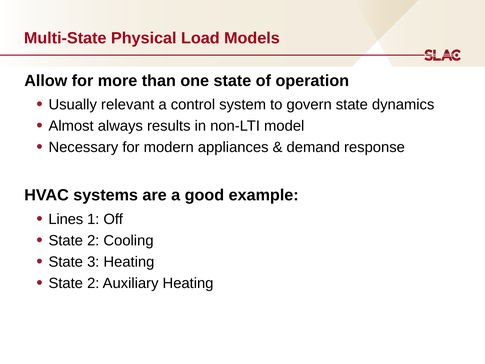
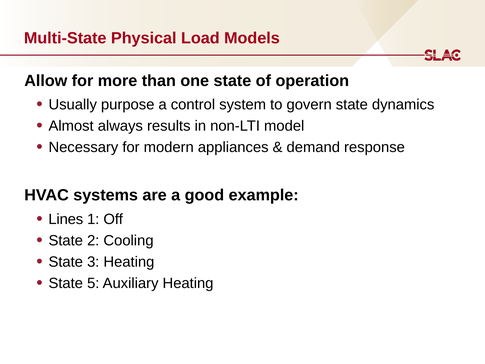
relevant: relevant -> purpose
2 at (93, 283): 2 -> 5
